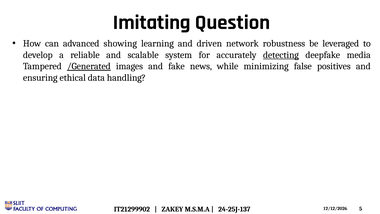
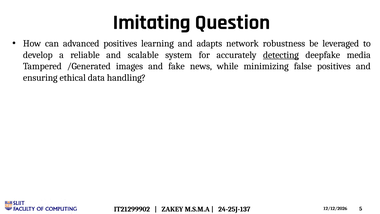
advanced showing: showing -> positives
driven: driven -> adapts
/Generated underline: present -> none
